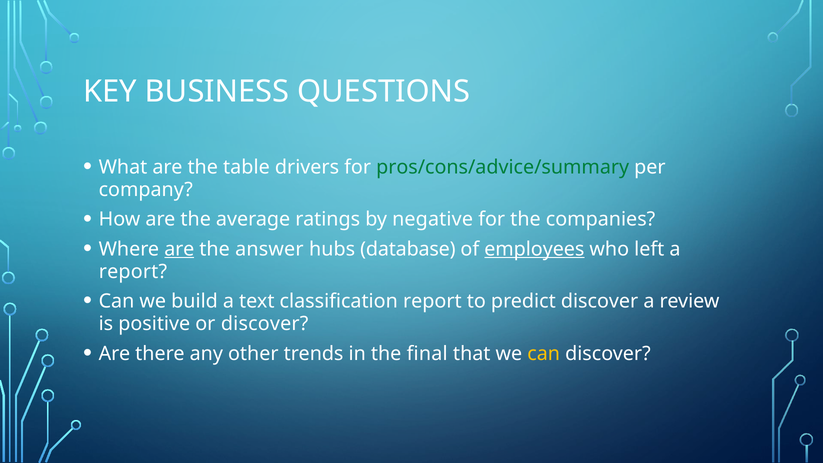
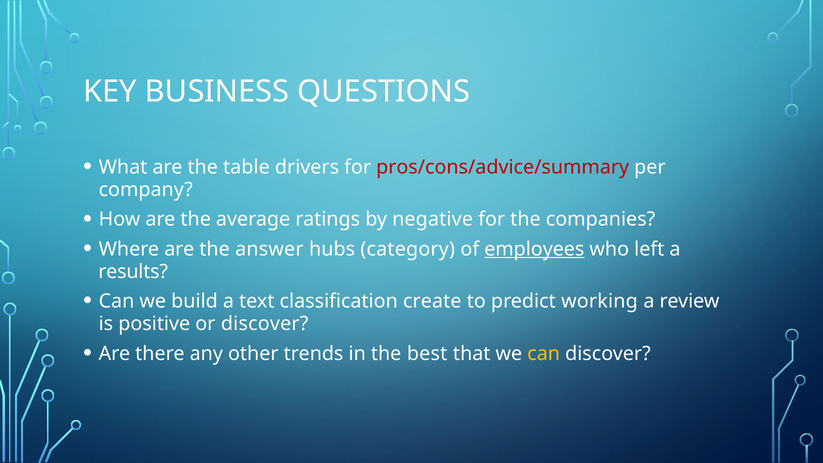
pros/cons/advice/summary colour: green -> red
are at (179, 249) underline: present -> none
database: database -> category
report at (133, 272): report -> results
classification report: report -> create
predict discover: discover -> working
final: final -> best
